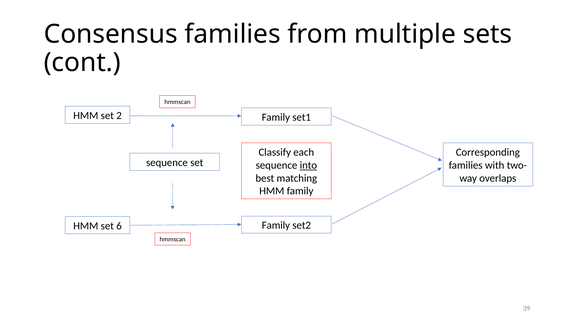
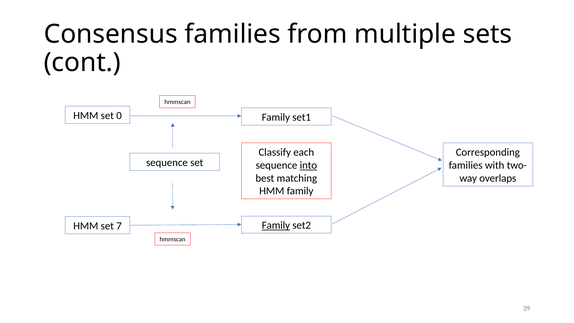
2: 2 -> 0
Family at (276, 225) underline: none -> present
6: 6 -> 7
